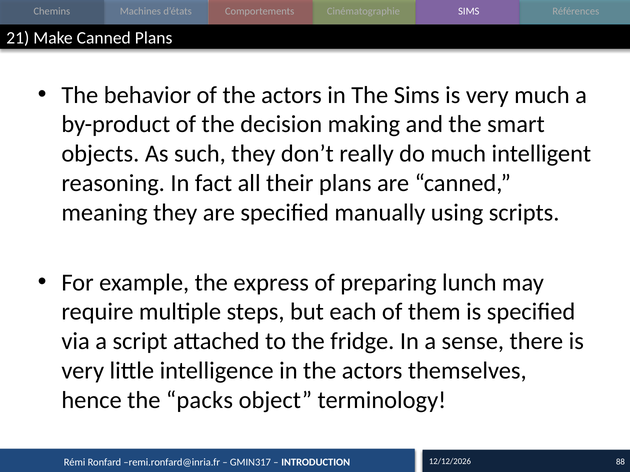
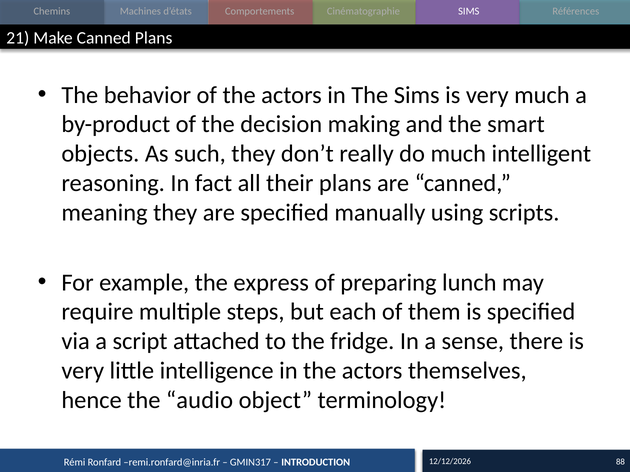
packs: packs -> audio
